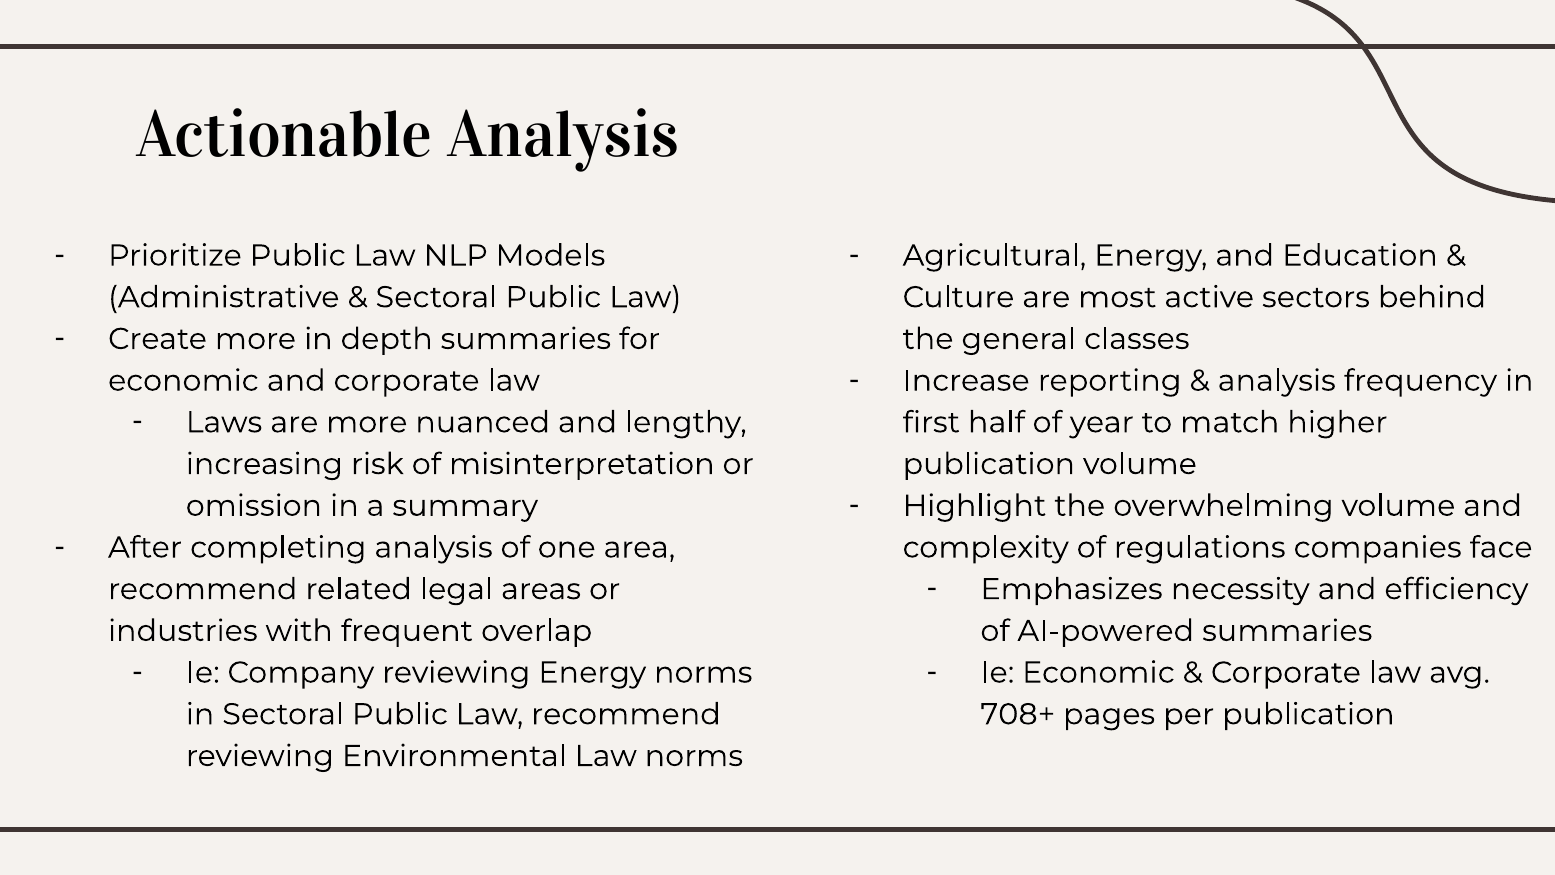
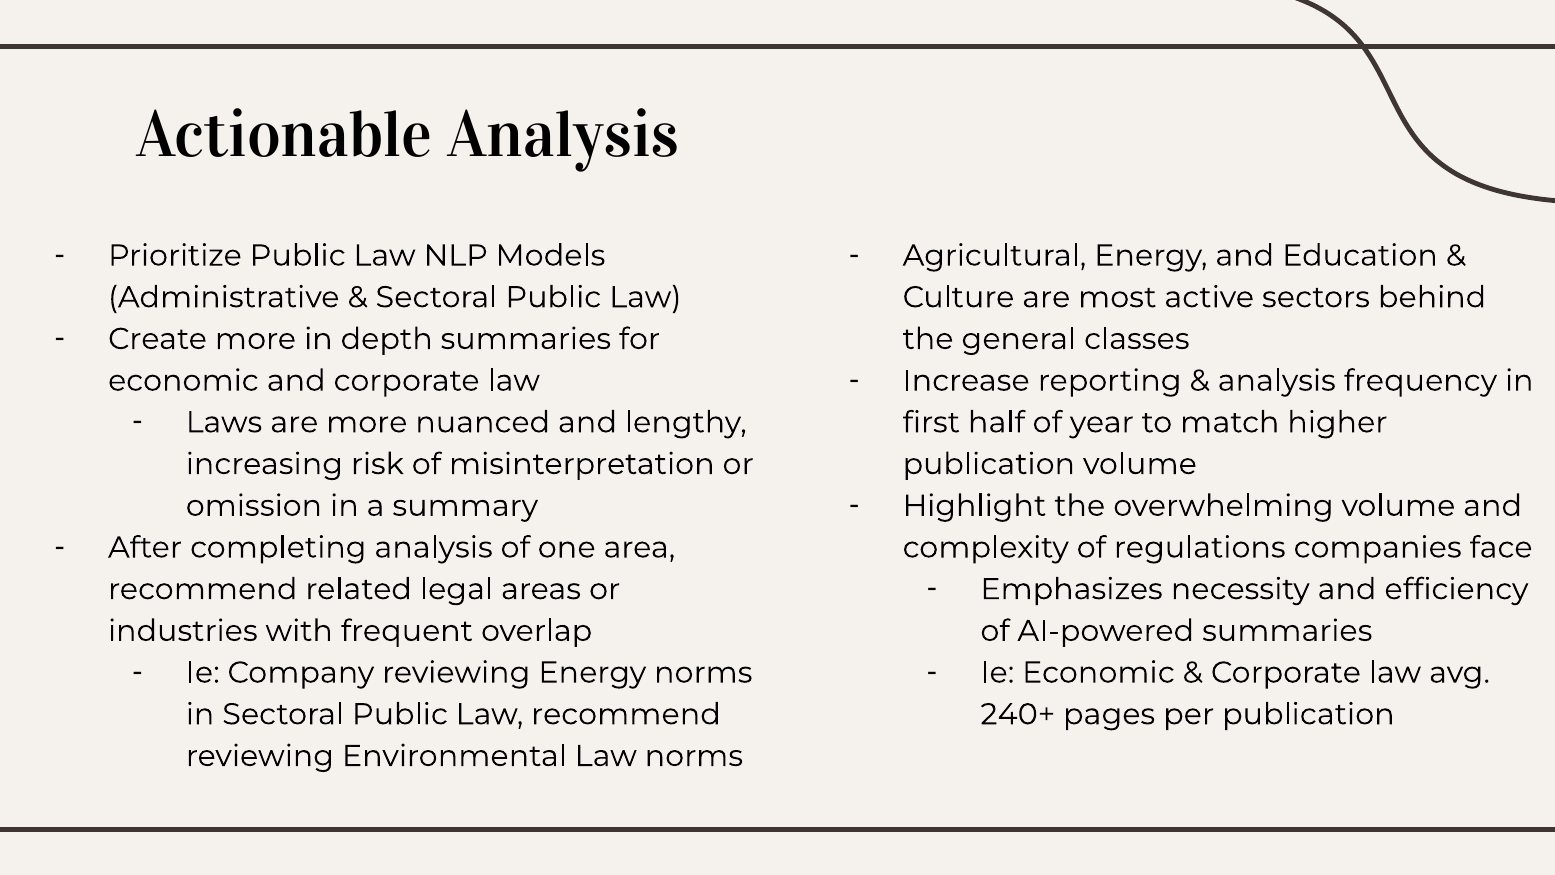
708+: 708+ -> 240+
